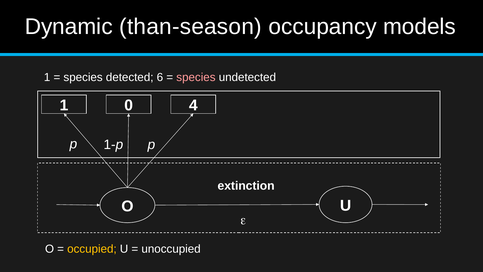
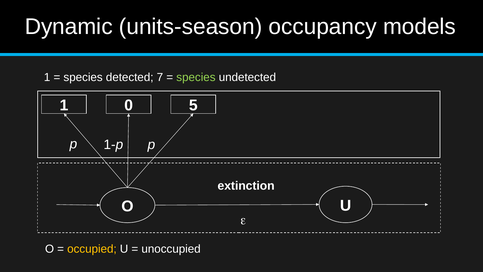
than-season: than-season -> units-season
6: 6 -> 7
species at (196, 77) colour: pink -> light green
4: 4 -> 5
